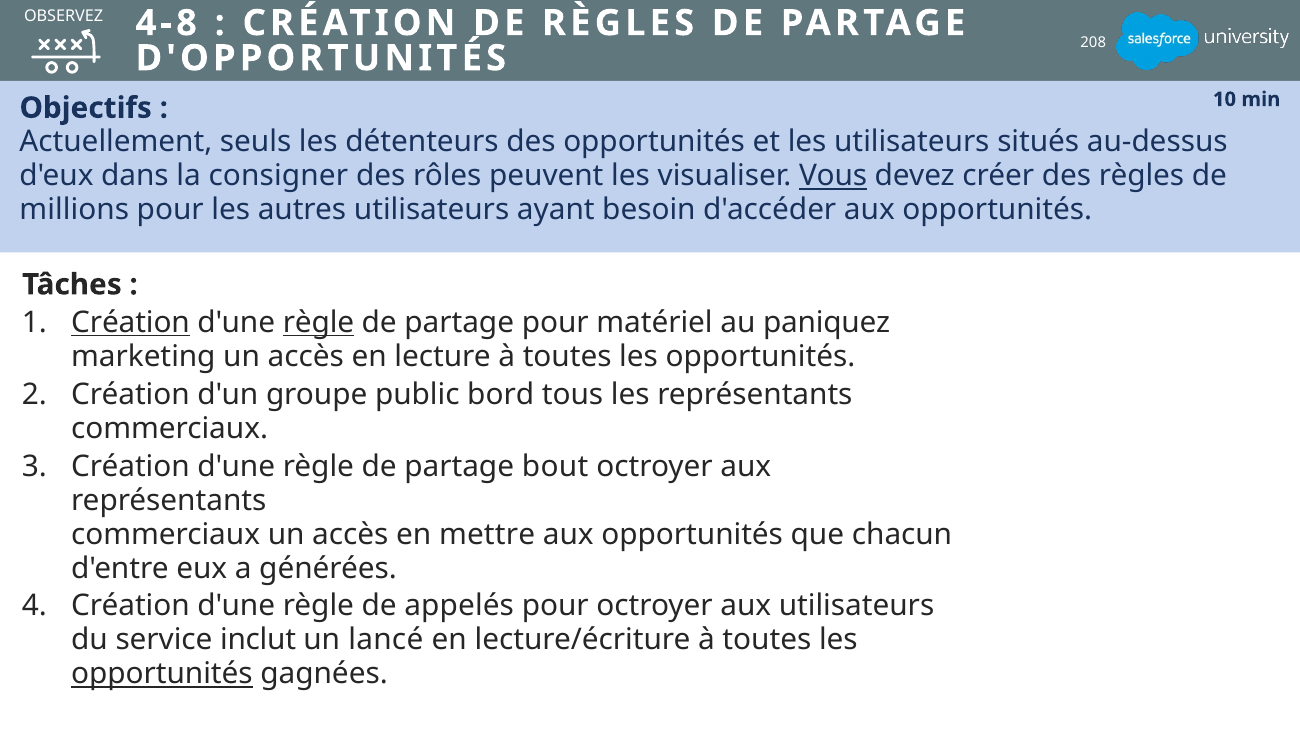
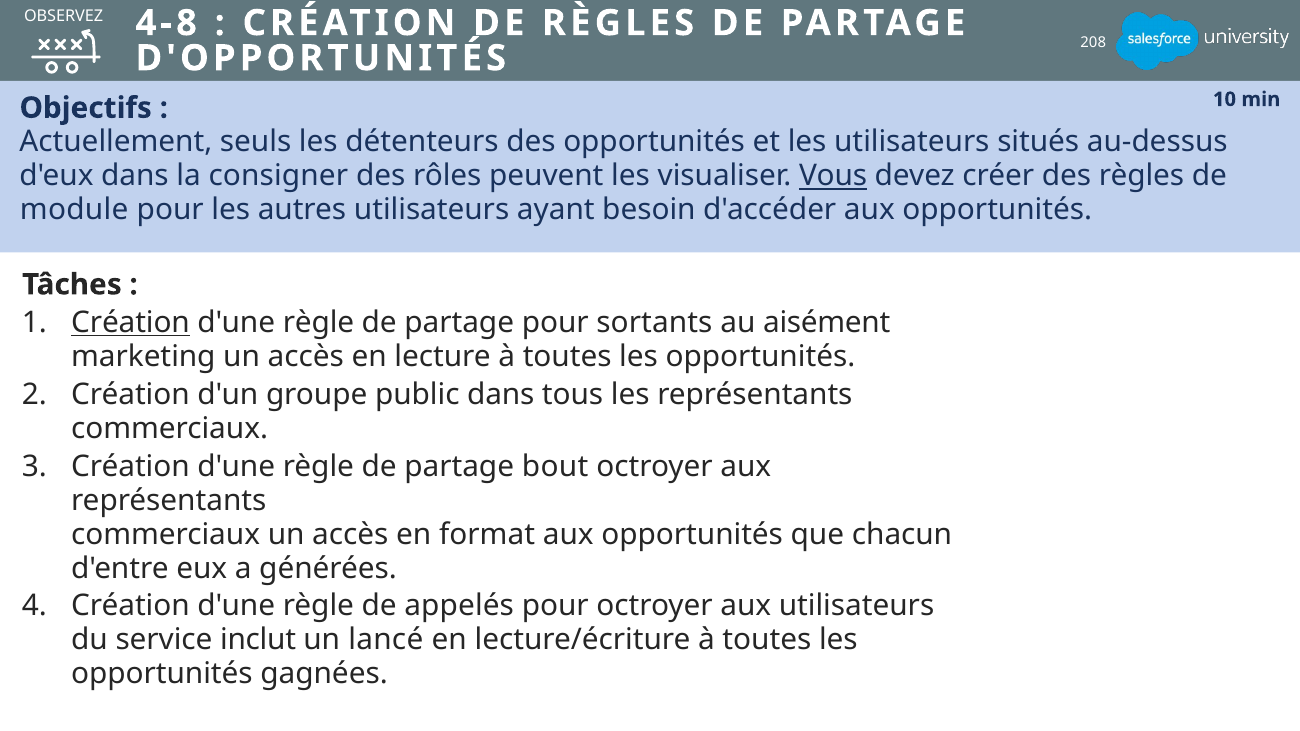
millions: millions -> module
règle at (318, 323) underline: present -> none
matériel: matériel -> sortants
paniquez: paniquez -> aisément
public bord: bord -> dans
mettre: mettre -> format
opportunités at (162, 674) underline: present -> none
